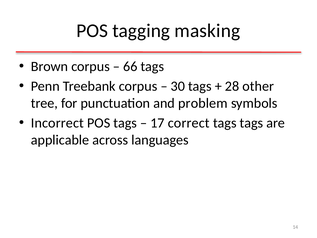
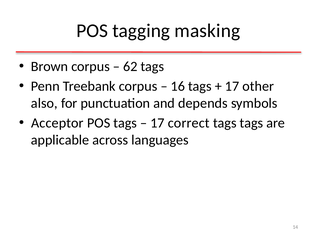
66: 66 -> 62
30: 30 -> 16
28 at (232, 86): 28 -> 17
tree: tree -> also
problem: problem -> depends
Incorrect: Incorrect -> Acceptor
